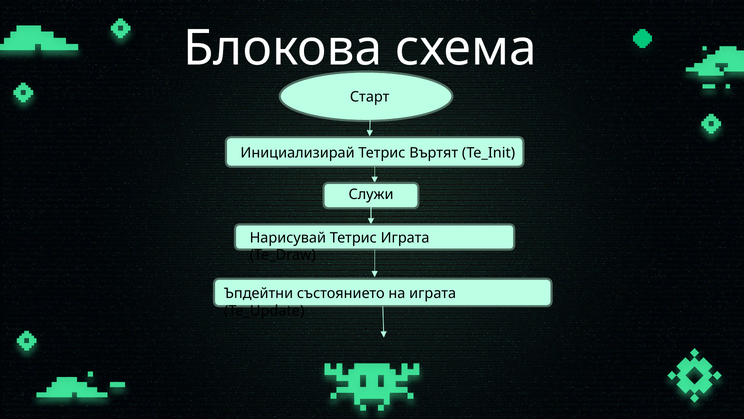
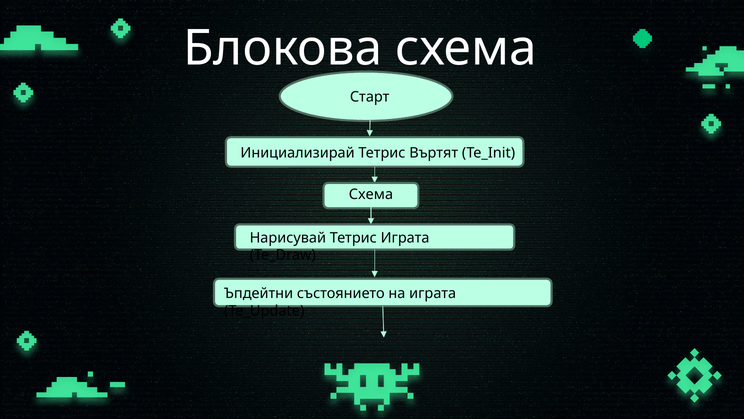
Служи at (371, 194): Служи -> Схема
